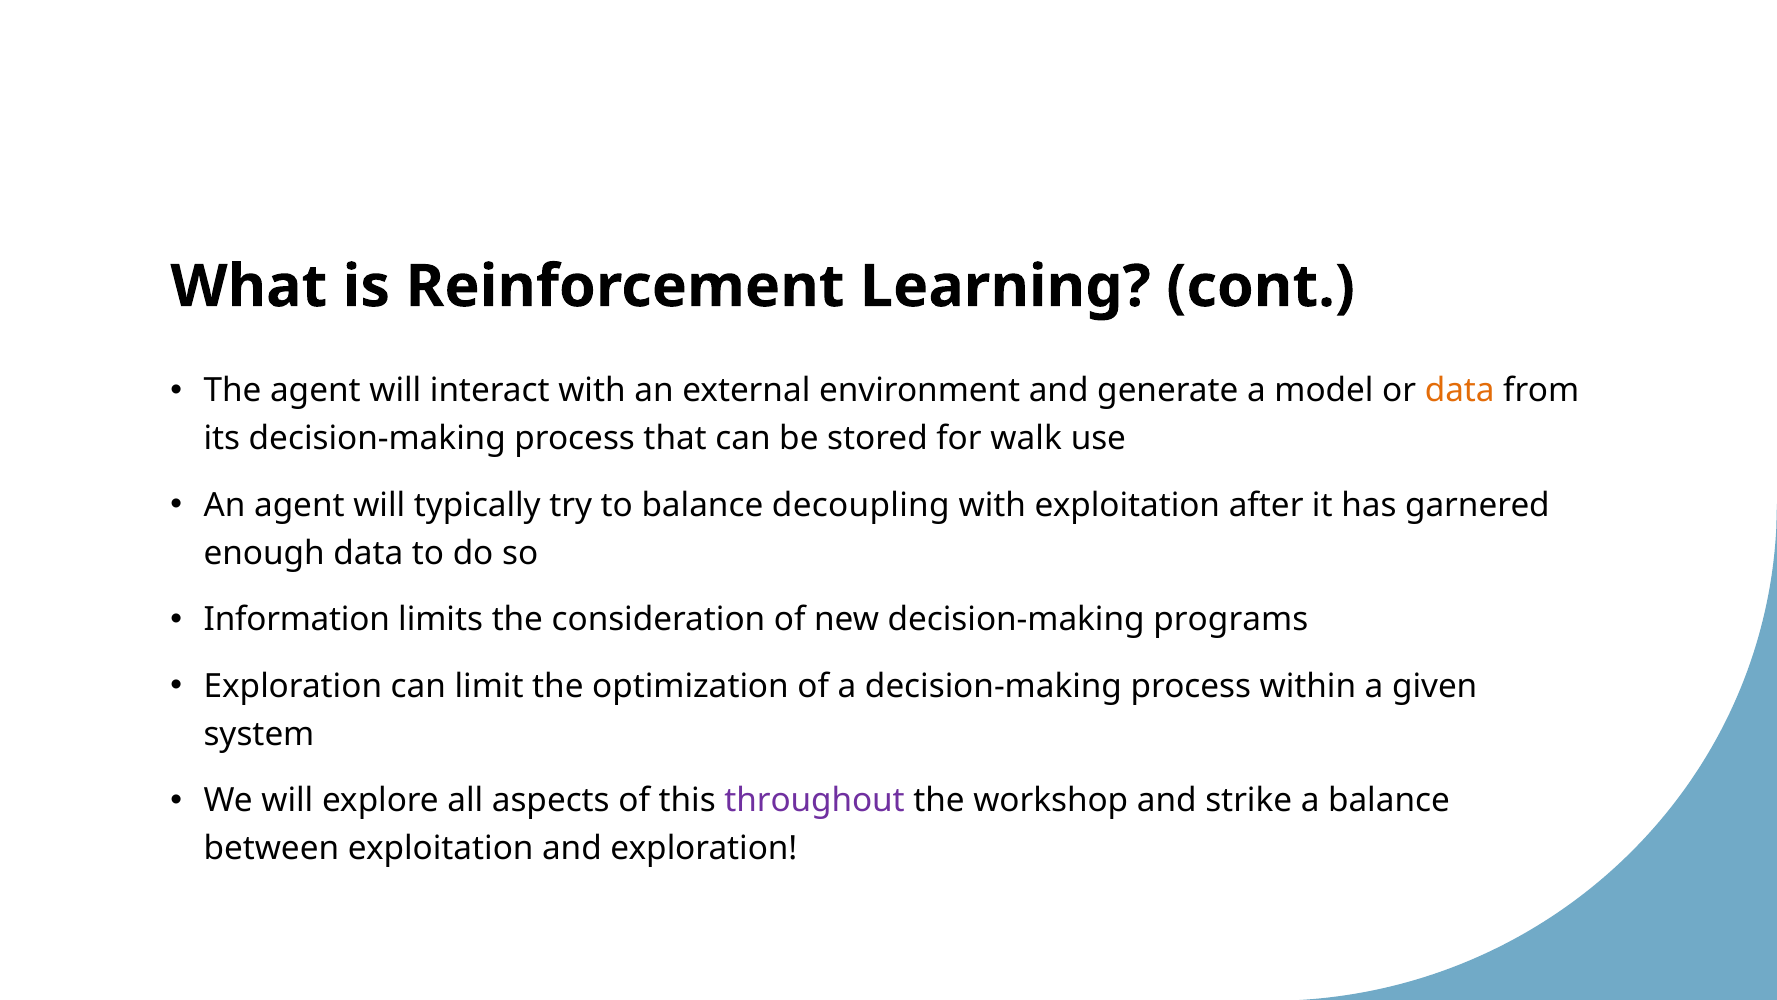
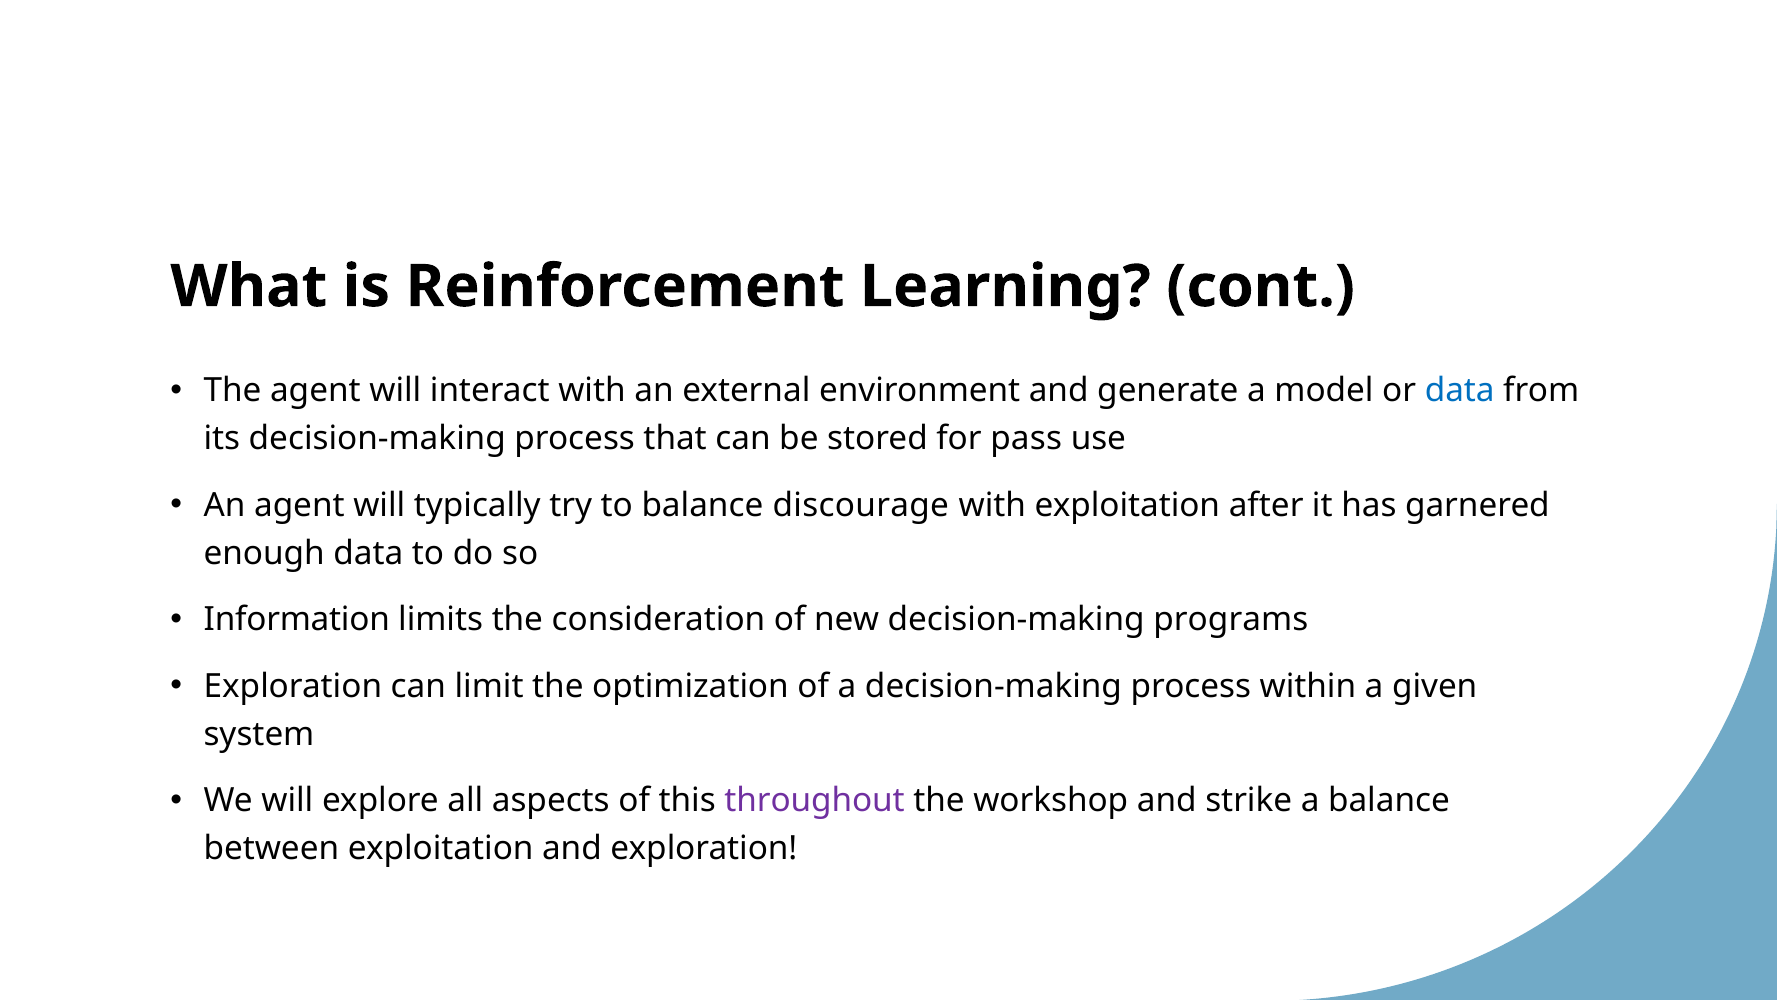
data at (1460, 391) colour: orange -> blue
walk: walk -> pass
decoupling: decoupling -> discourage
